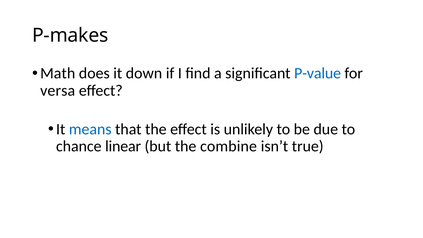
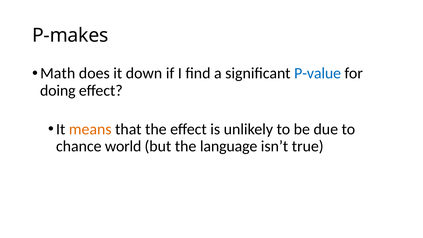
versa: versa -> doing
means colour: blue -> orange
linear: linear -> world
combine: combine -> language
